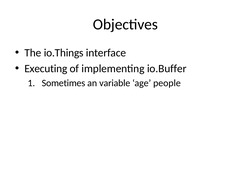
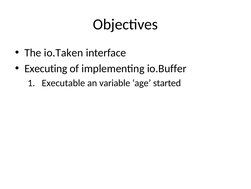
io.Things: io.Things -> io.Taken
Sometimes: Sometimes -> Executable
people: people -> started
